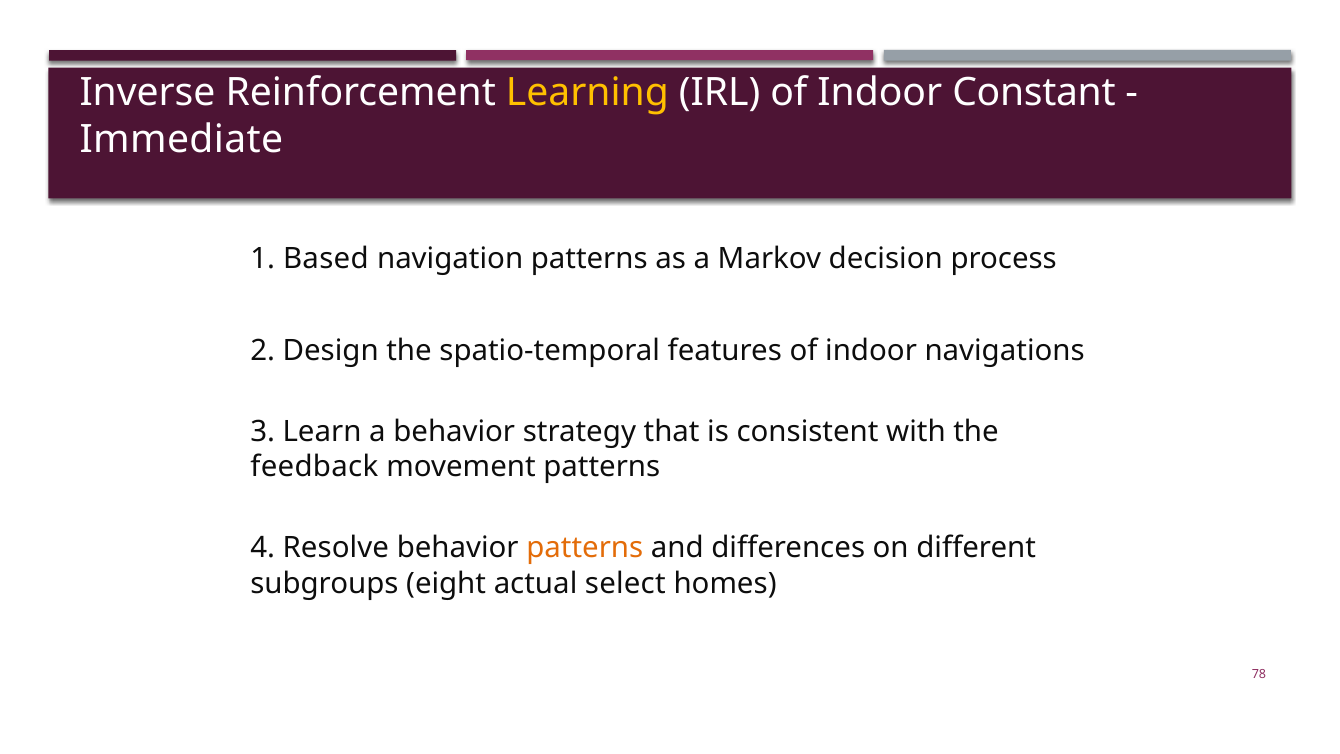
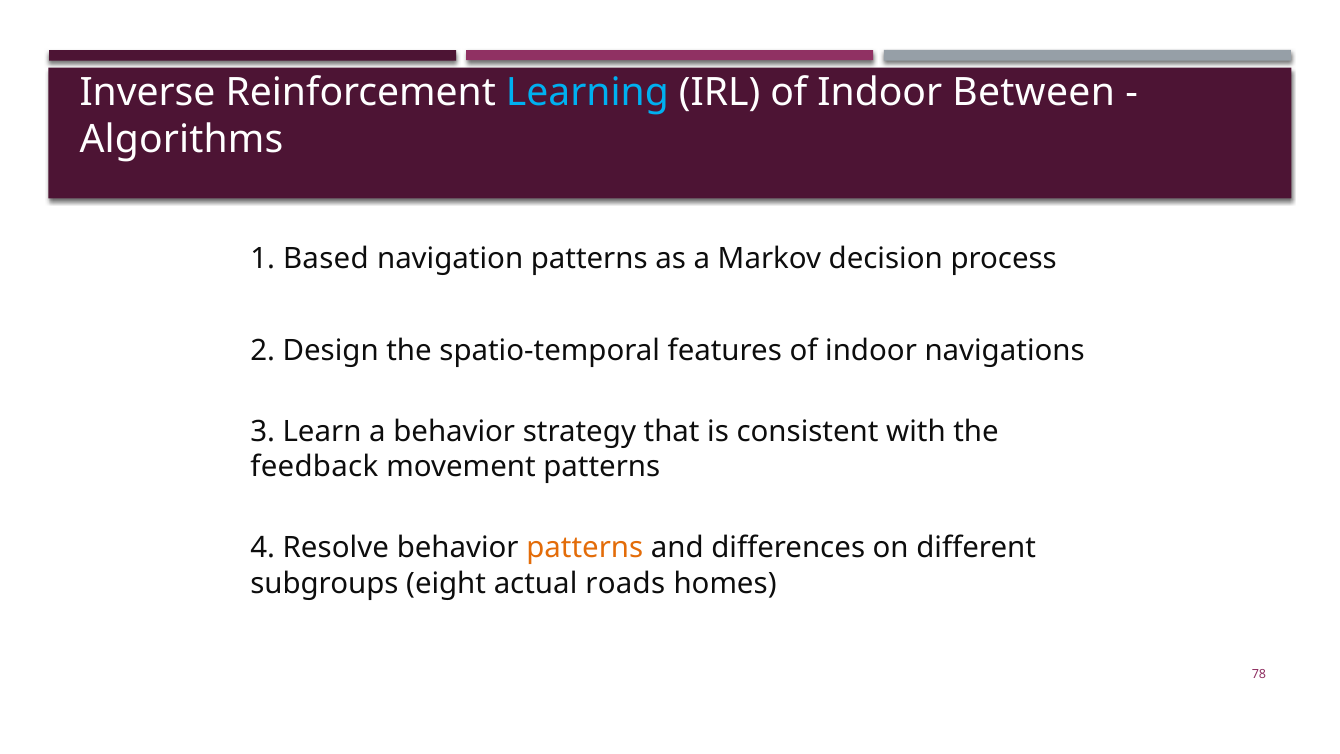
Learning colour: yellow -> light blue
Constant: Constant -> Between
Immediate: Immediate -> Algorithms
select: select -> roads
